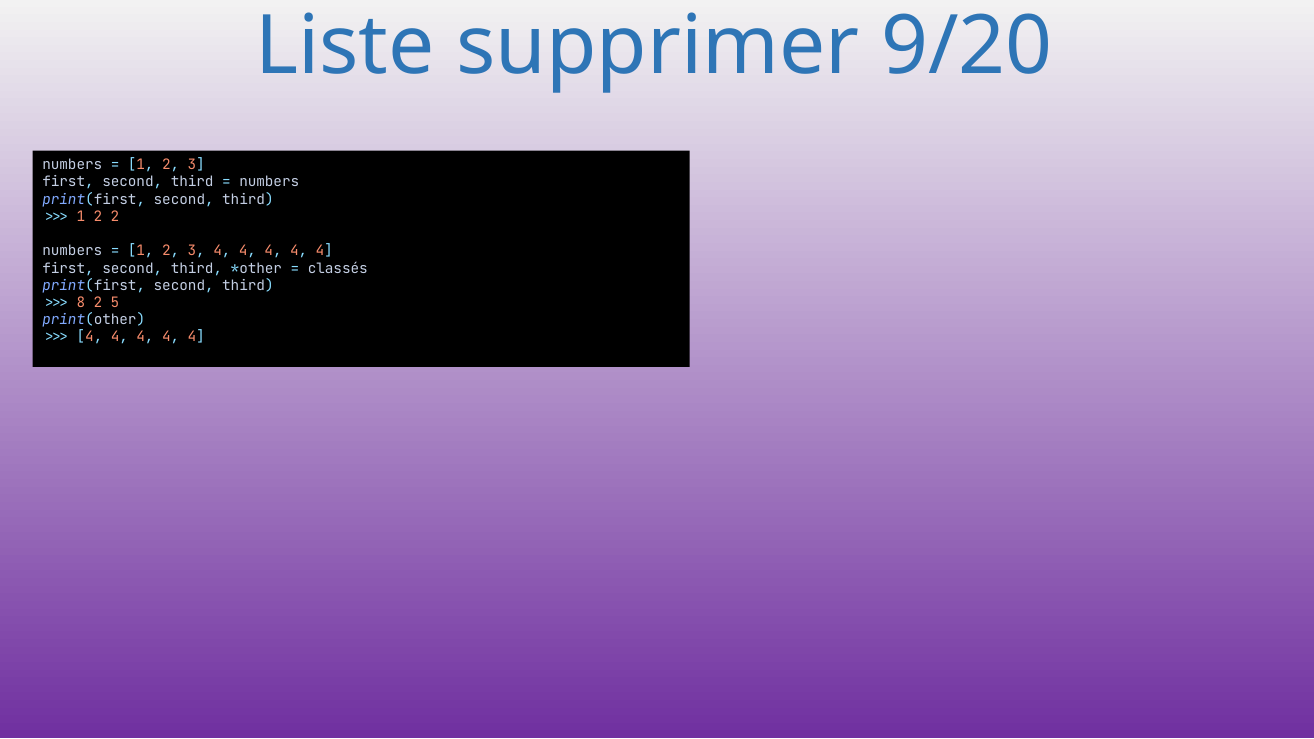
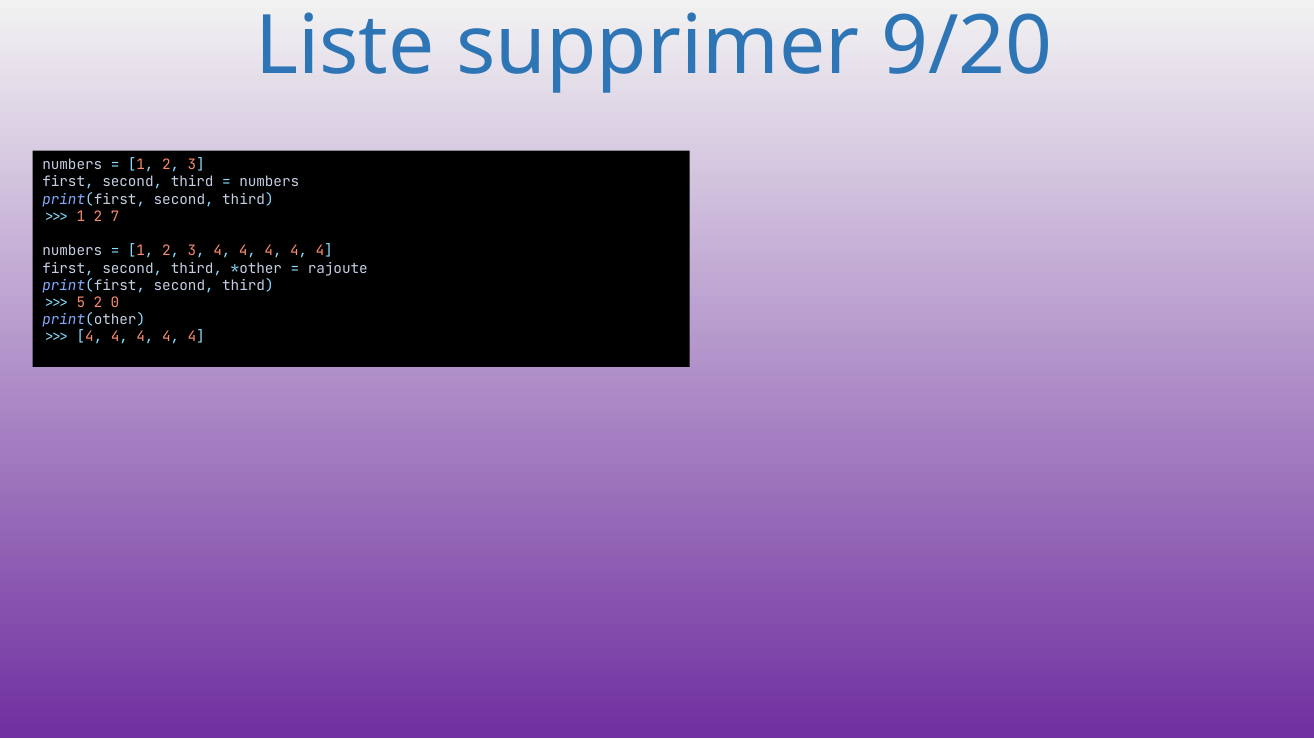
2 2: 2 -> 7
classés: classés -> rajoute
8: 8 -> 5
5: 5 -> 0
